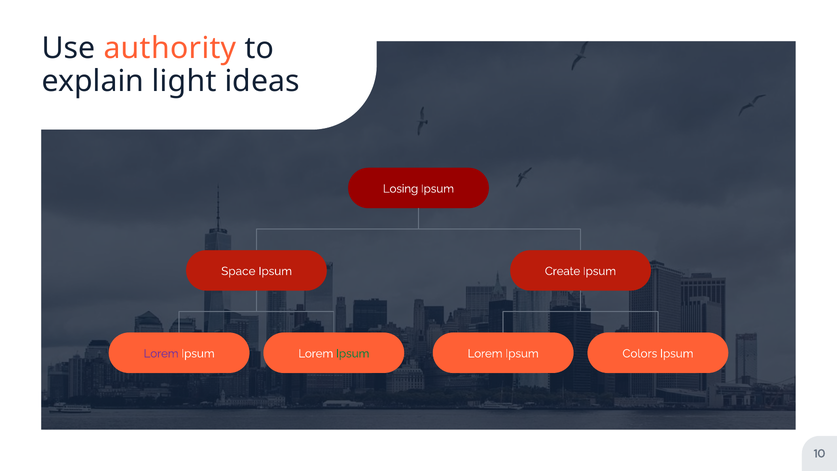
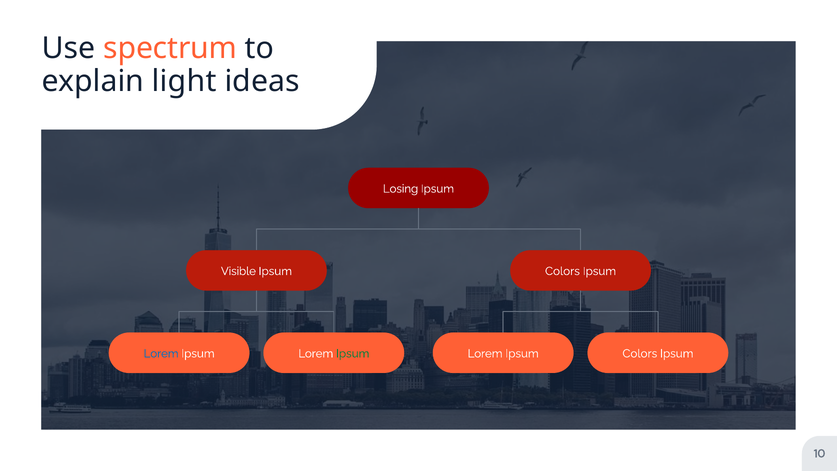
authority: authority -> spectrum
Space: Space -> Visible
Create at (563, 271): Create -> Colors
Lorem at (161, 353) colour: purple -> blue
